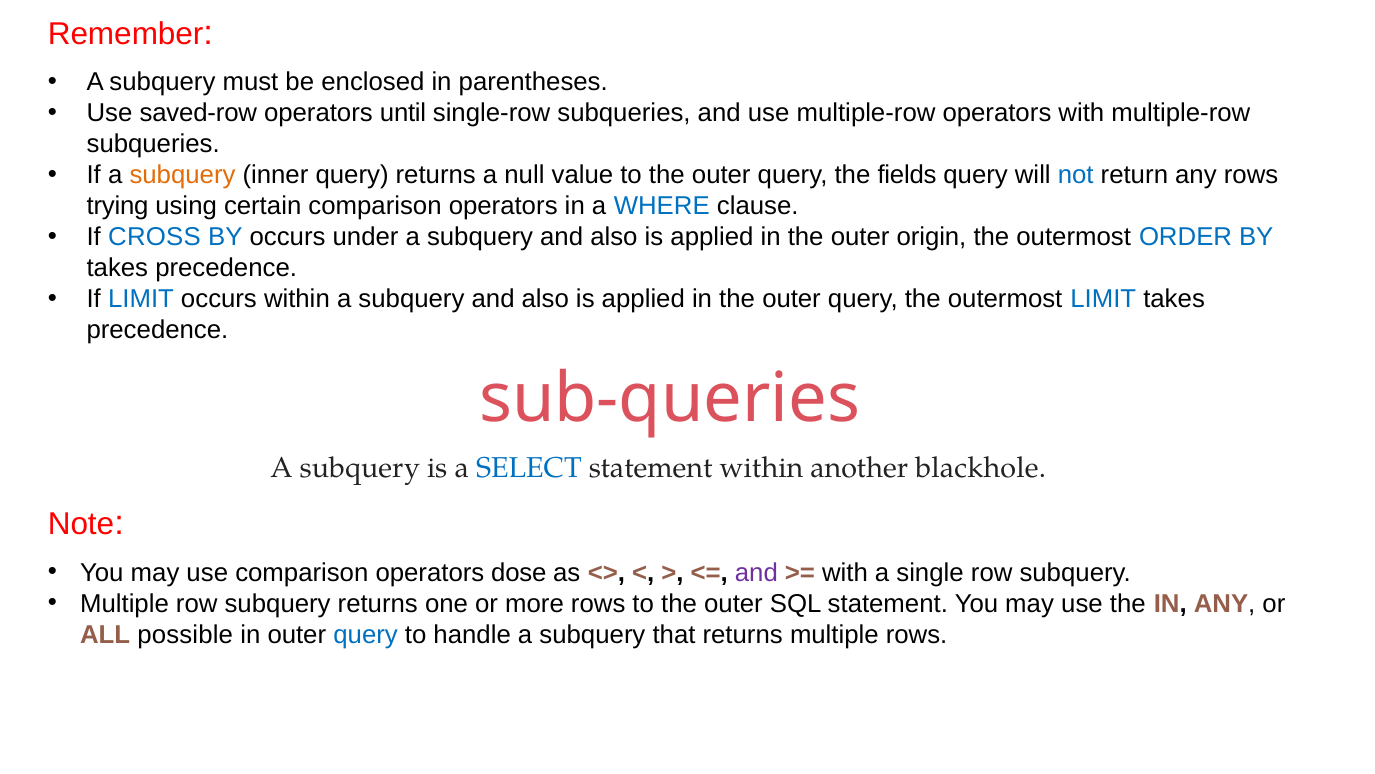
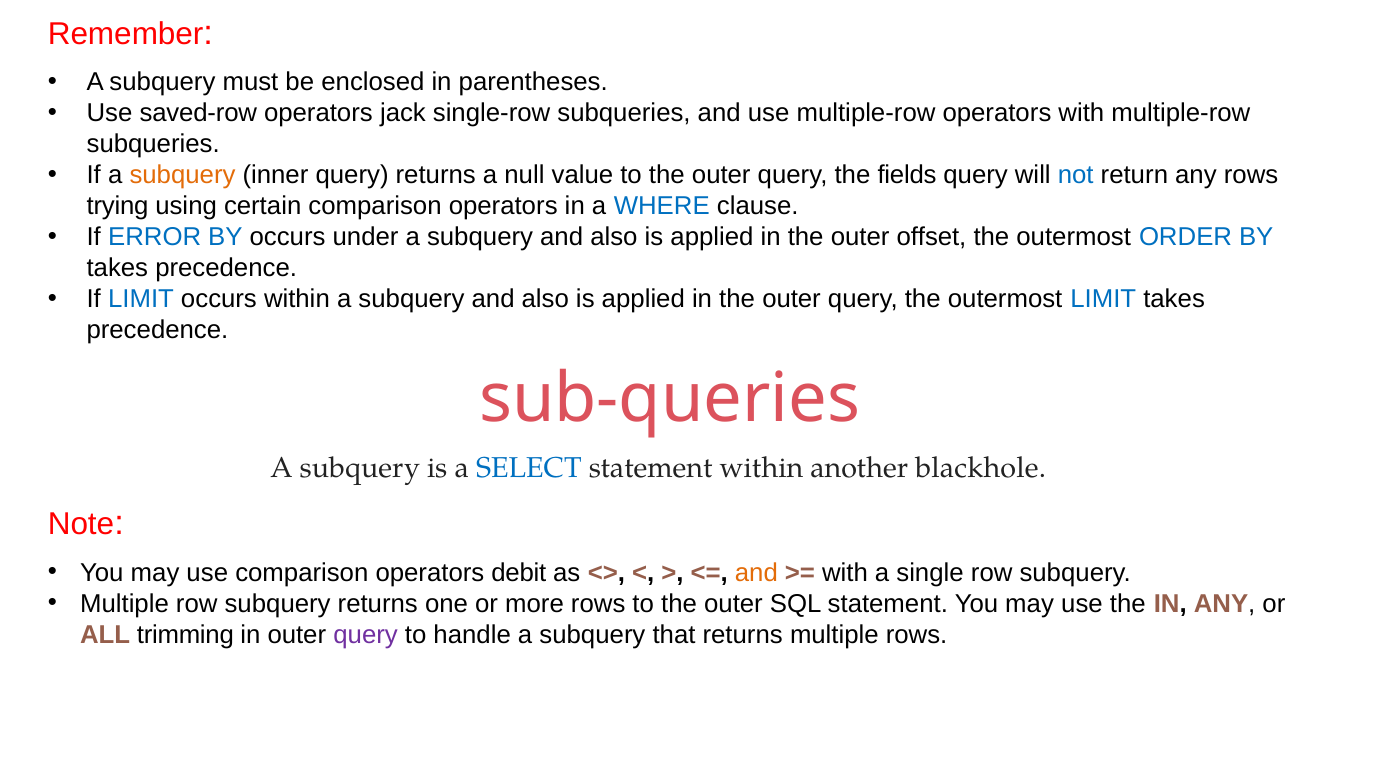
until: until -> jack
CROSS: CROSS -> ERROR
origin: origin -> offset
dose: dose -> debit
and at (756, 572) colour: purple -> orange
possible: possible -> trimming
query at (366, 634) colour: blue -> purple
